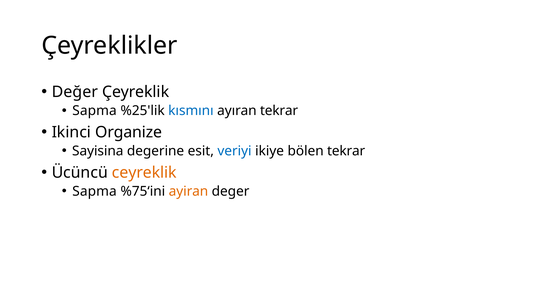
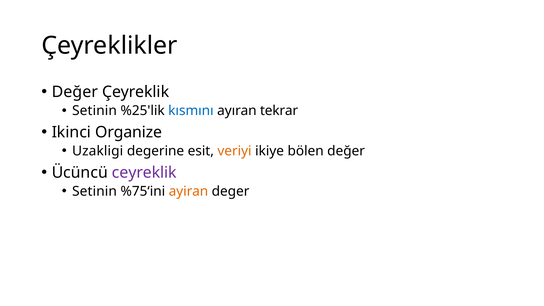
Sapma at (94, 111): Sapma -> Setinin
Sayisina: Sayisina -> Uzakligi
veriyi colour: blue -> orange
bölen tekrar: tekrar -> değer
ceyreklik colour: orange -> purple
Sapma at (94, 191): Sapma -> Setinin
